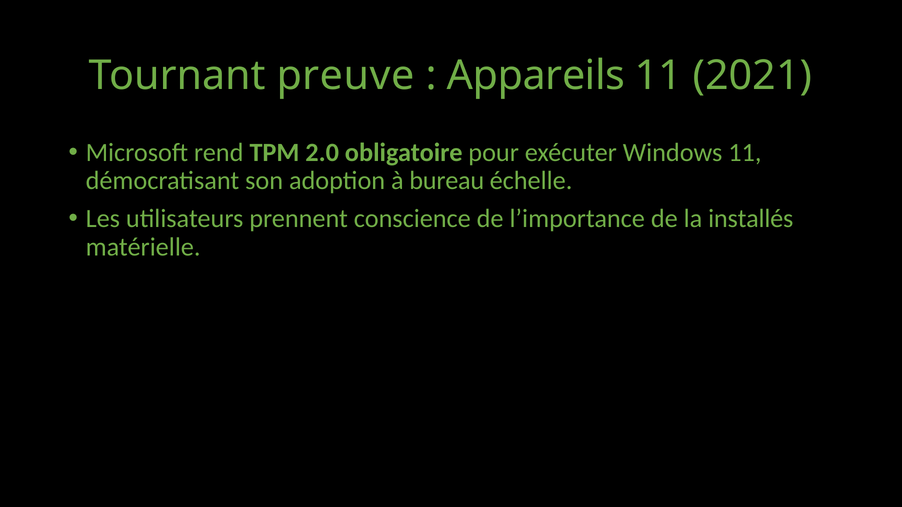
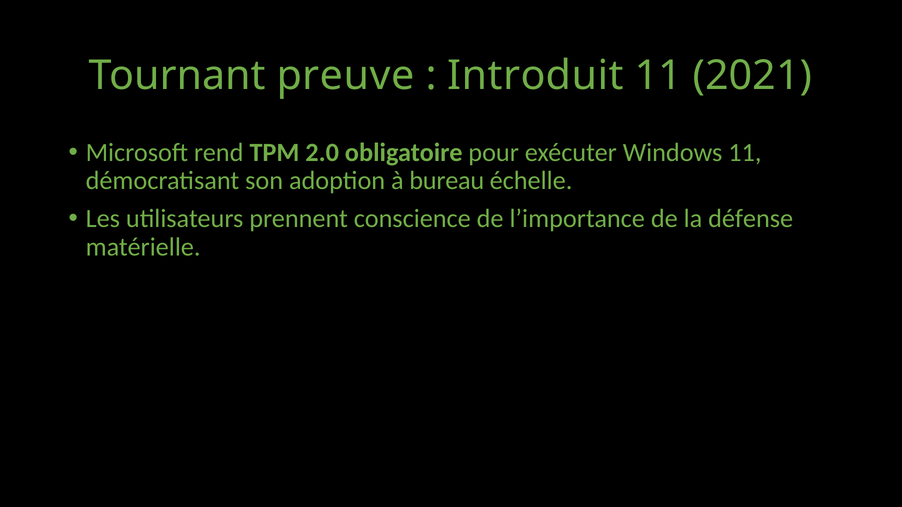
Appareils: Appareils -> Introduit
installés: installés -> défense
